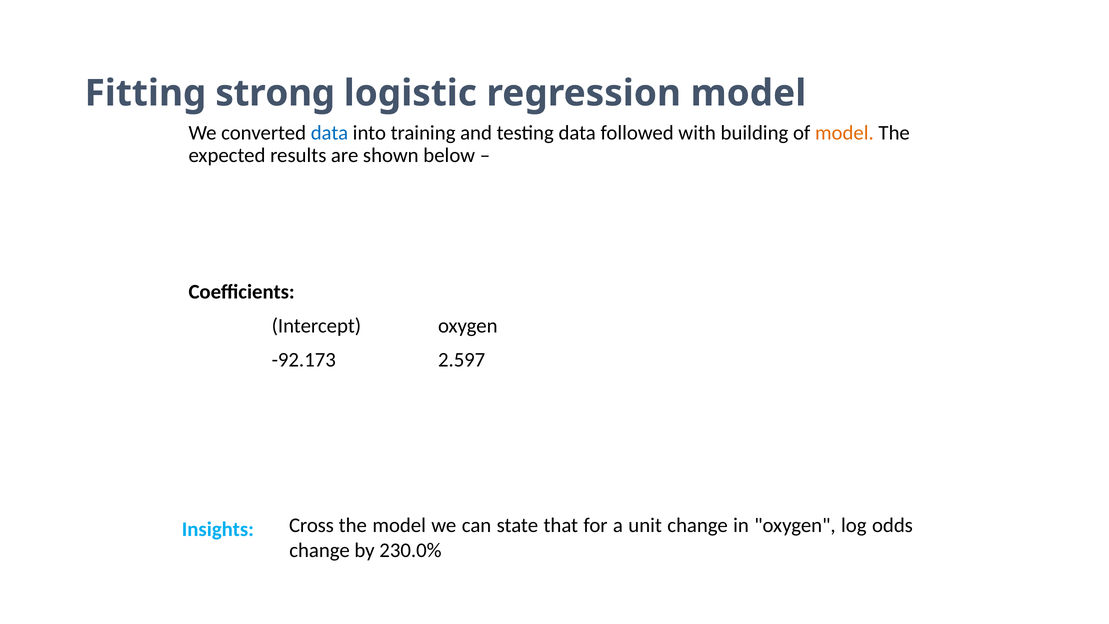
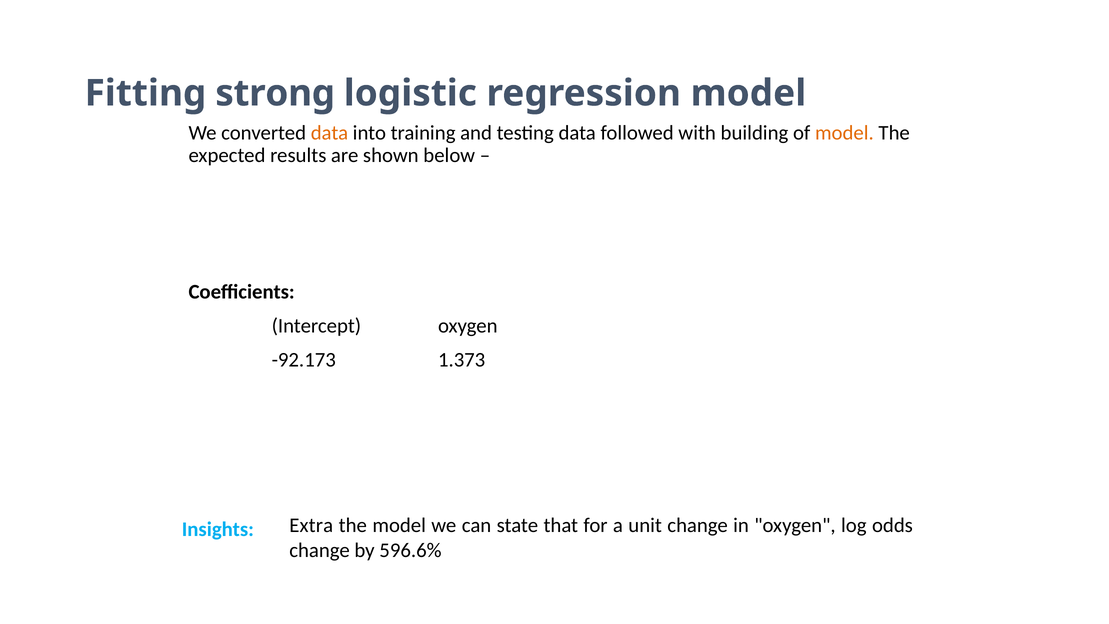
data at (329, 133) colour: blue -> orange
2.597: 2.597 -> 1.373
Cross: Cross -> Extra
230.0%: 230.0% -> 596.6%
